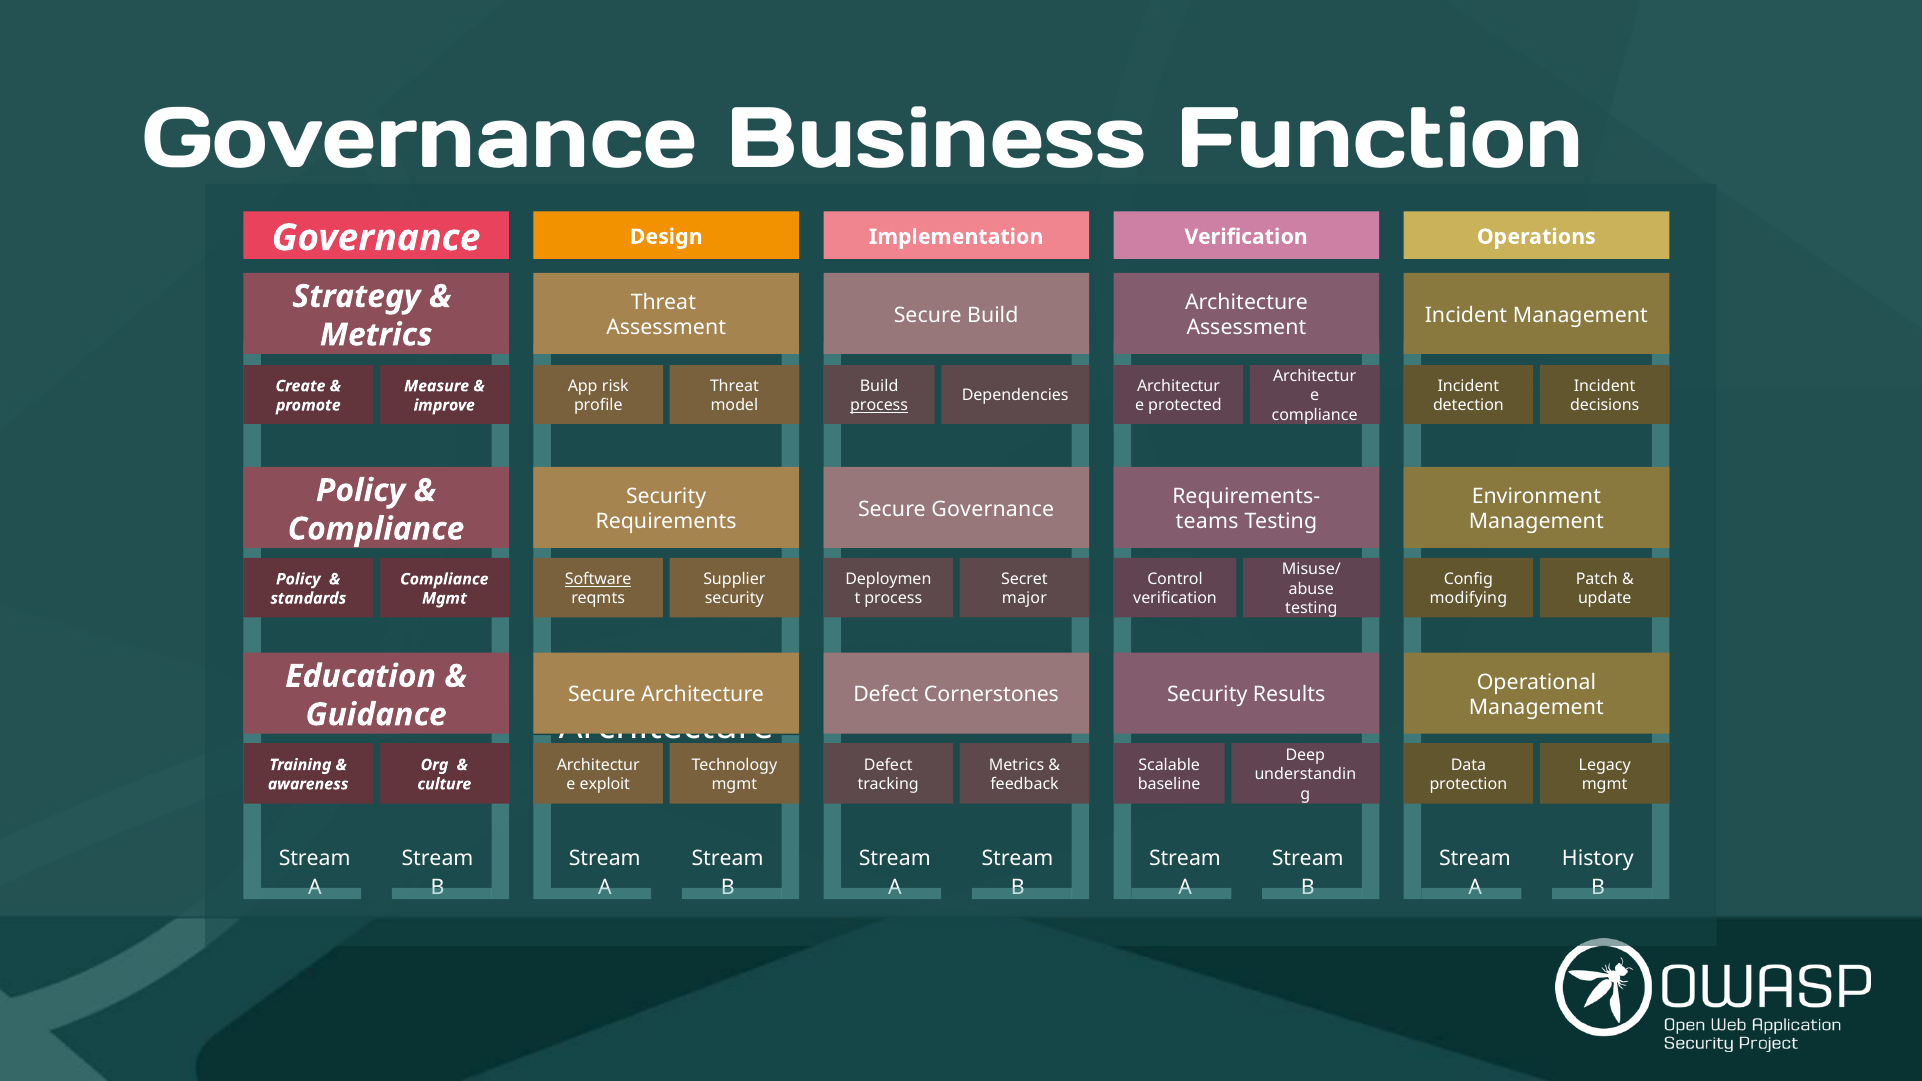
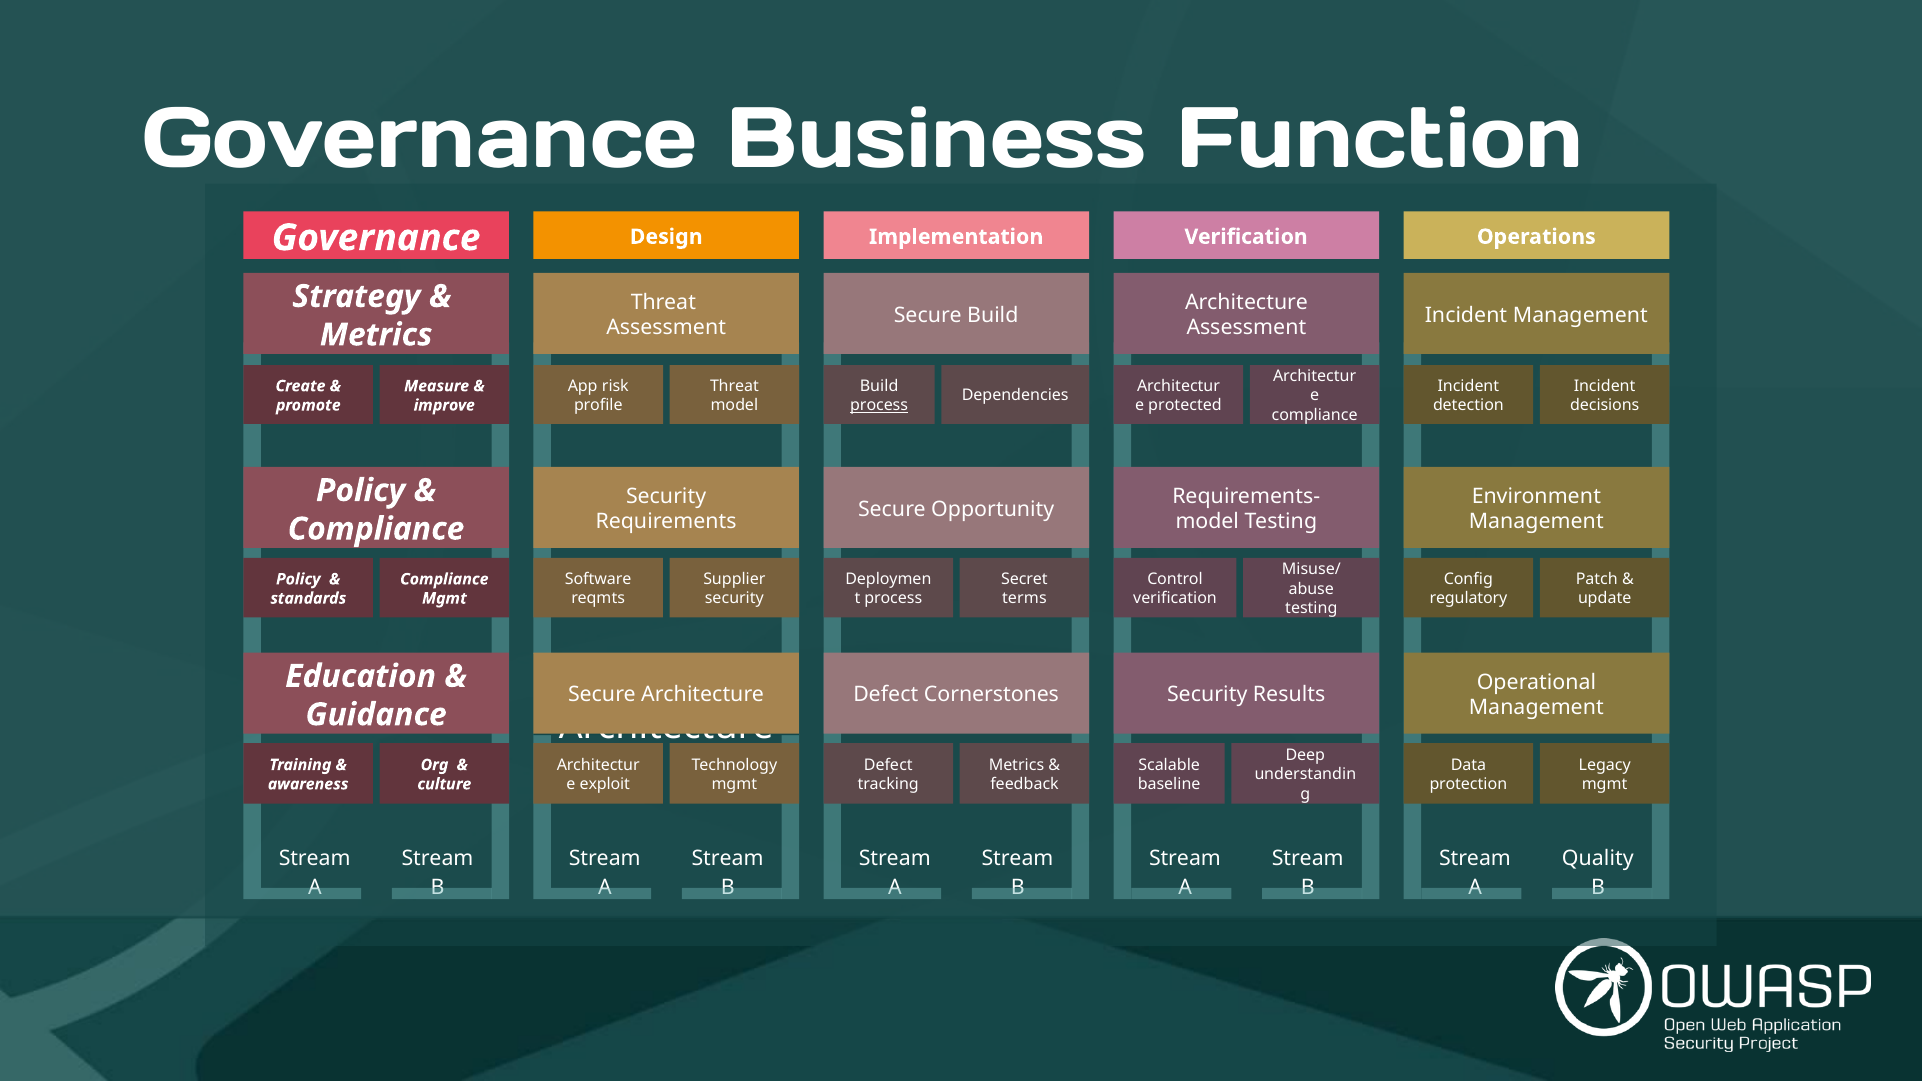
Secure Governance: Governance -> Opportunity
teams at (1207, 522): teams -> model
Software underline: present -> none
major: major -> terms
modifying: modifying -> regulatory
History: History -> Quality
